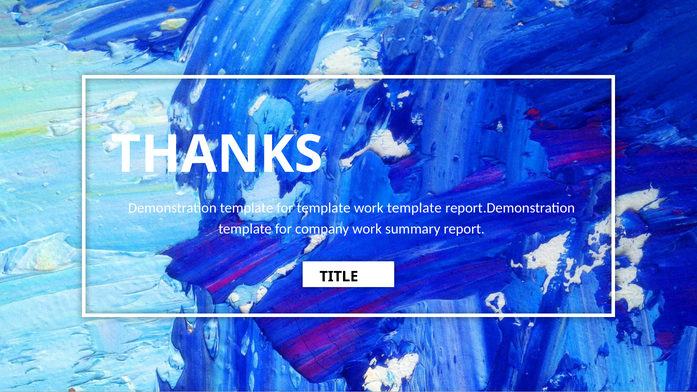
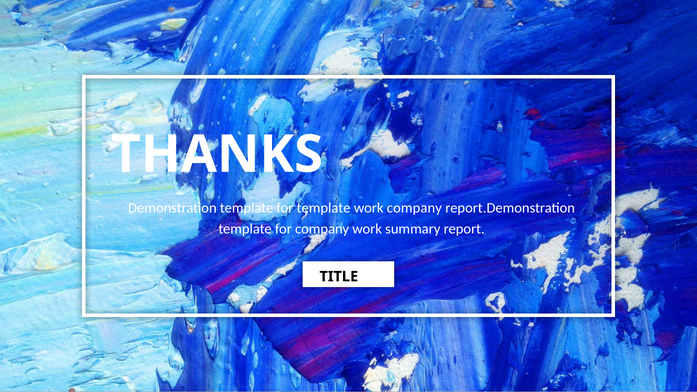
work template: template -> company
